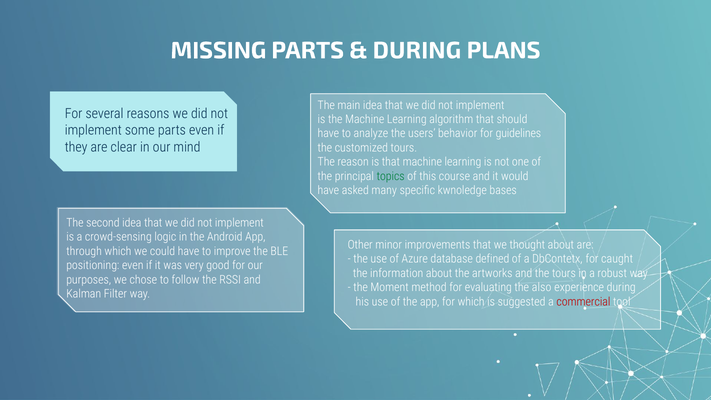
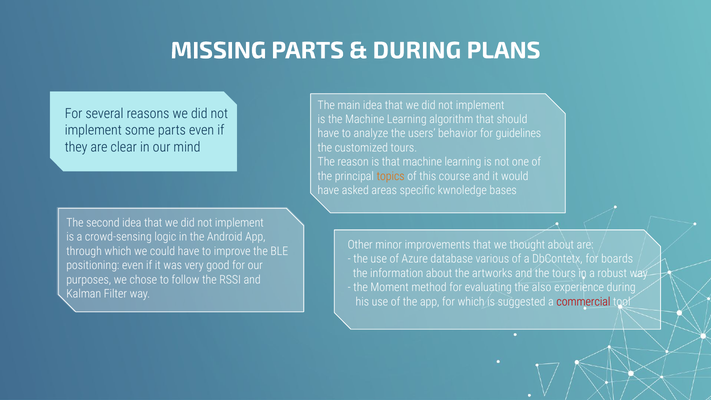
topics colour: green -> orange
many: many -> areas
defined: defined -> various
caught: caught -> boards
